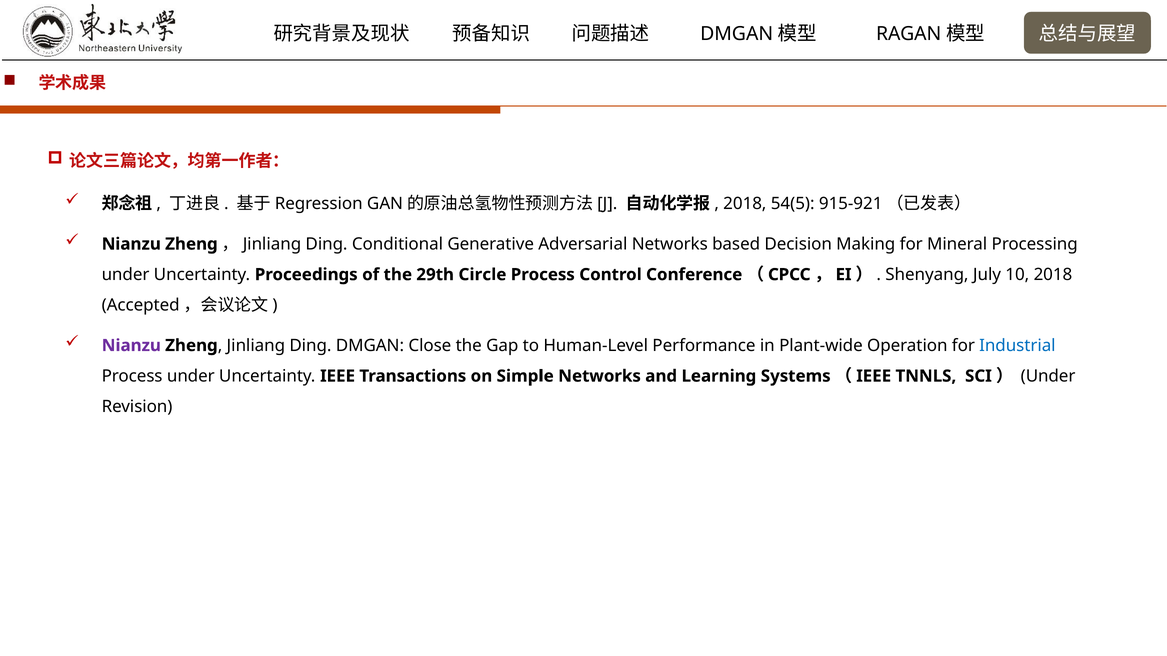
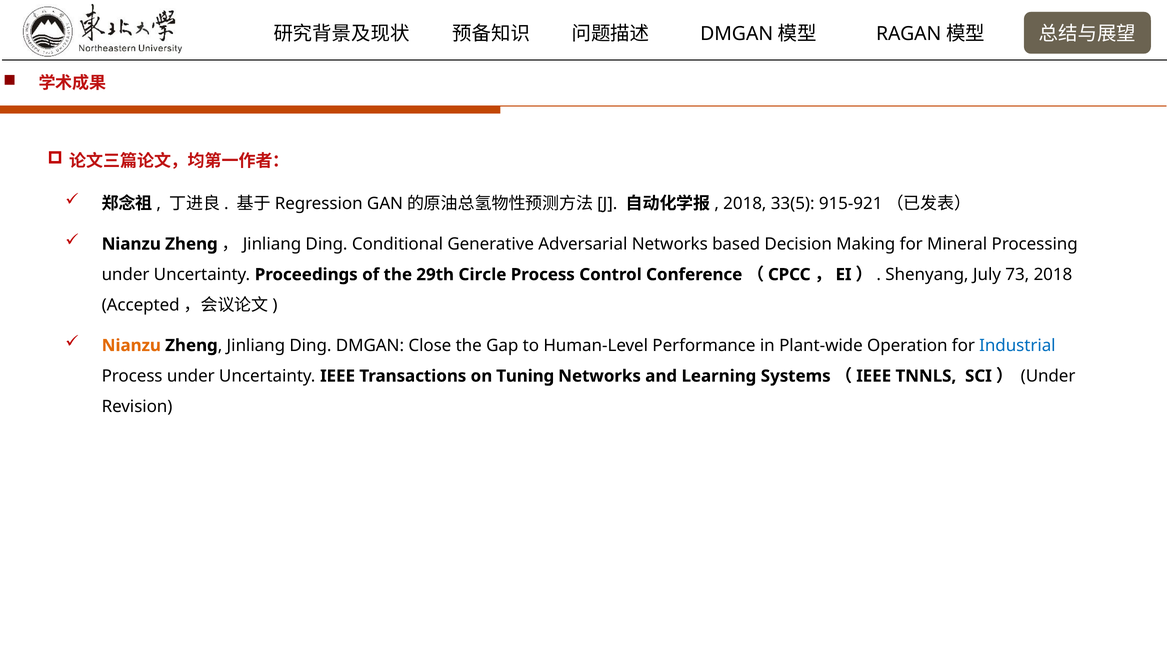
54(5: 54(5 -> 33(5
10: 10 -> 73
Nianzu at (131, 346) colour: purple -> orange
Simple: Simple -> Tuning
